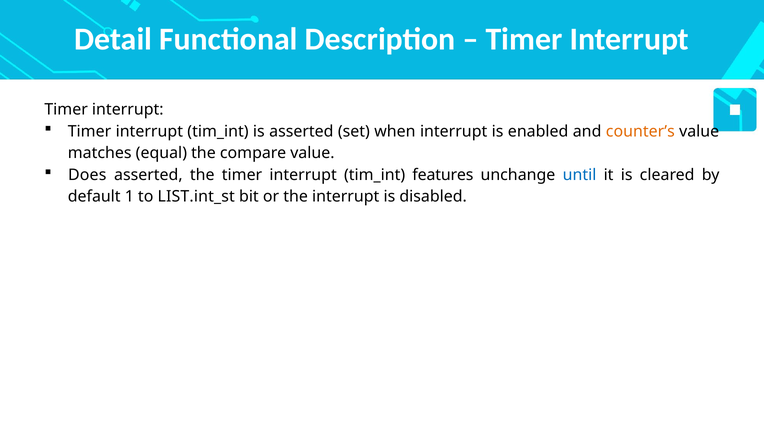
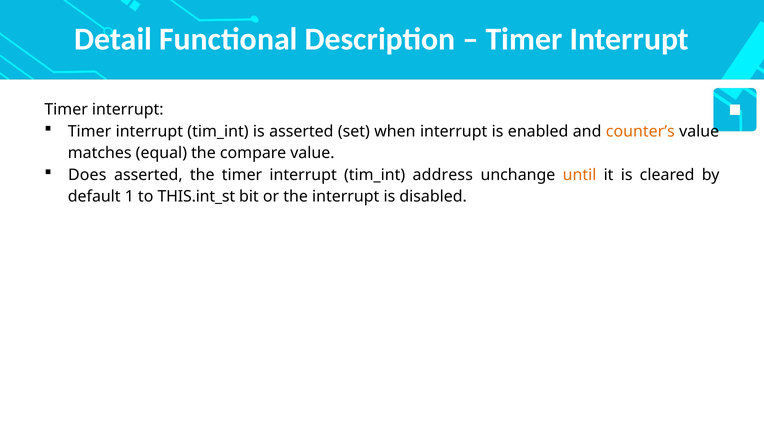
features: features -> address
until colour: blue -> orange
LIST.int_st: LIST.int_st -> THIS.int_st
